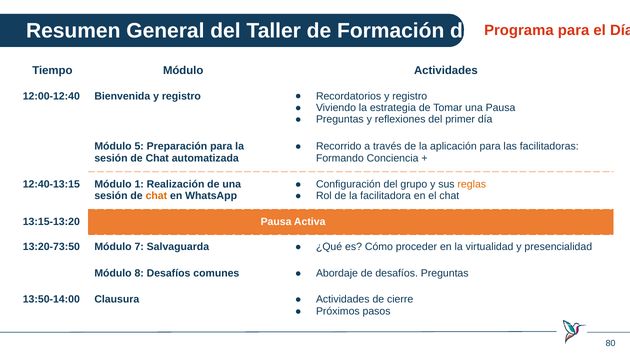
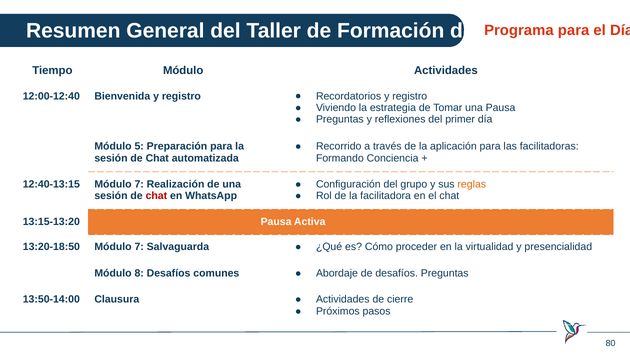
12:40-13:15 Módulo 1: 1 -> 7
chat at (156, 196) colour: orange -> red
13:20-73:50: 13:20-73:50 -> 13:20-18:50
